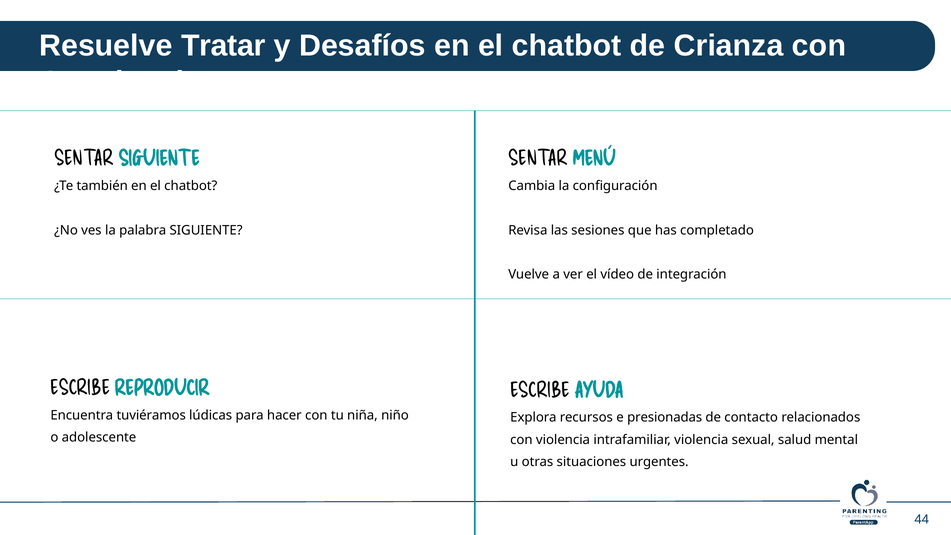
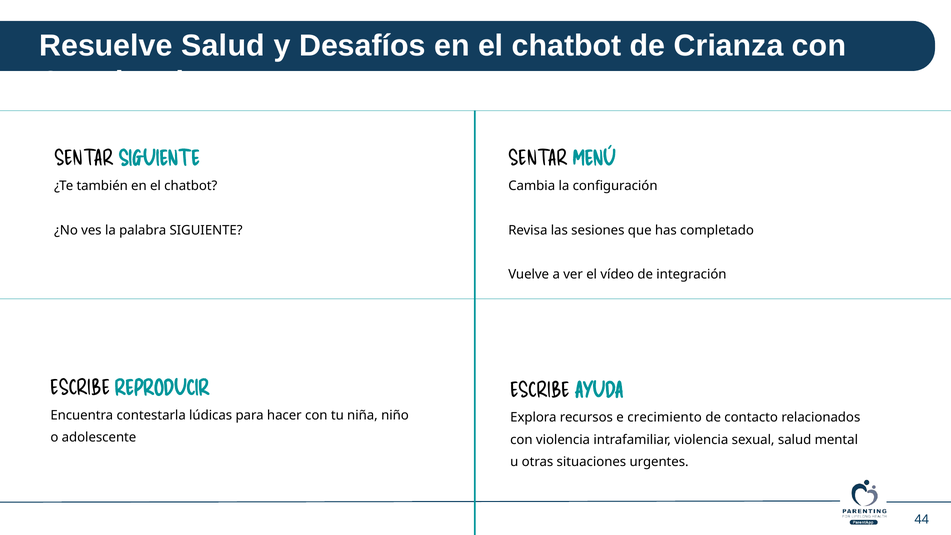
Resuelve Tratar: Tratar -> Salud
tuviéramos: tuviéramos -> contestarla
presionadas: presionadas -> crecimiento
